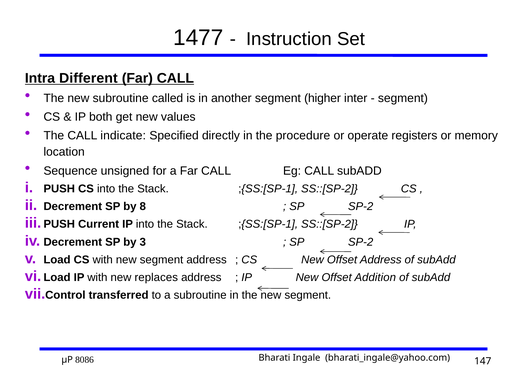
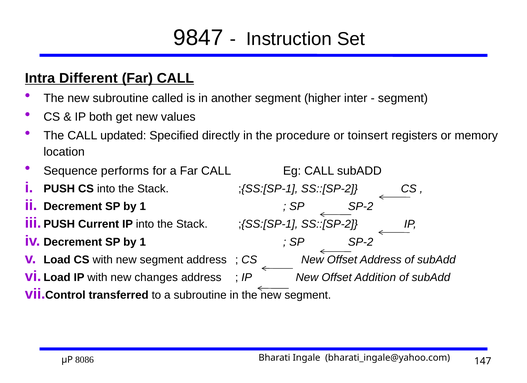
1477: 1477 -> 9847
indicate: indicate -> updated
operate: operate -> toinsert
unsigned: unsigned -> performs
8 at (143, 207): 8 -> 1
3 at (143, 242): 3 -> 1
replaces: replaces -> changes
